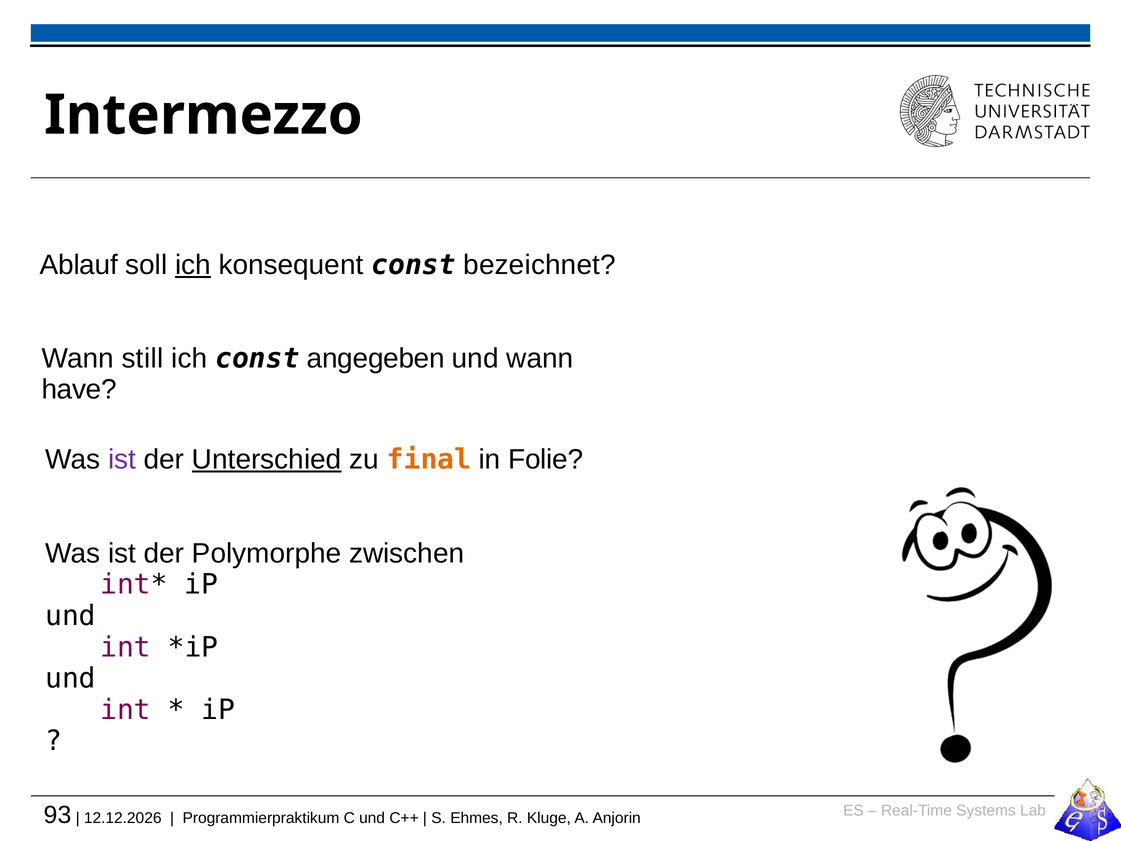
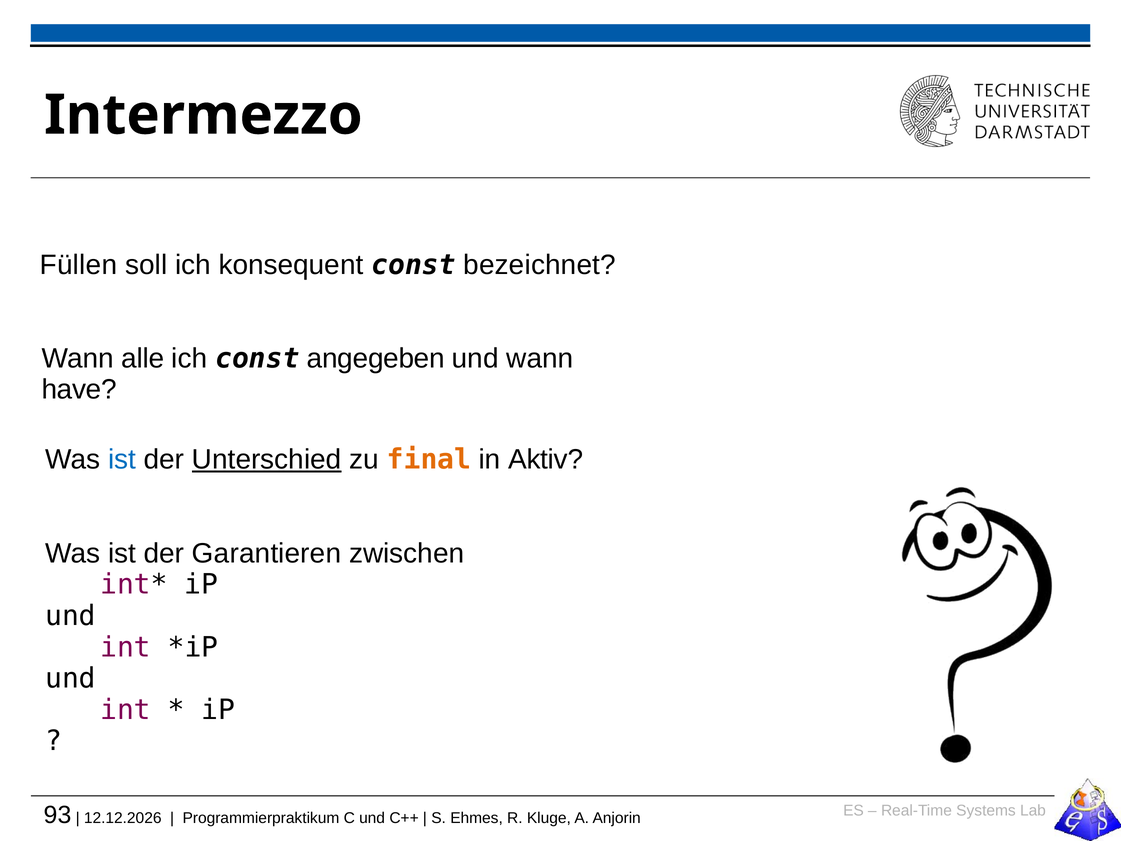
Ablauf: Ablauf -> Füllen
ich at (193, 265) underline: present -> none
still: still -> alle
ist at (122, 459) colour: purple -> blue
Folie: Folie -> Aktiv
Polymorphe: Polymorphe -> Garantieren
